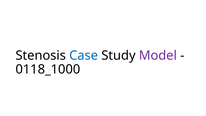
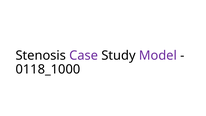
Case colour: blue -> purple
